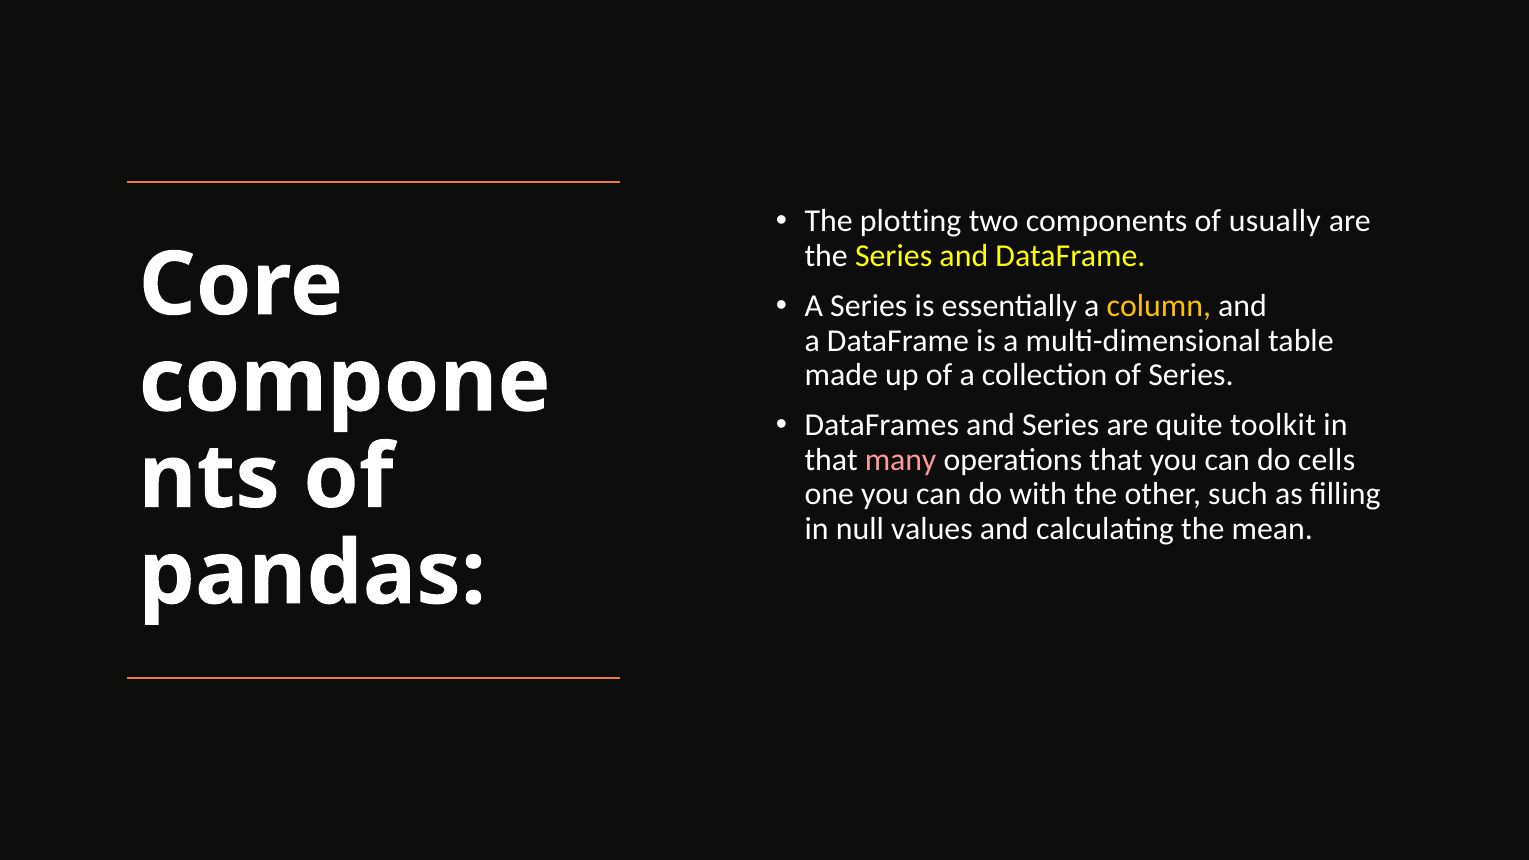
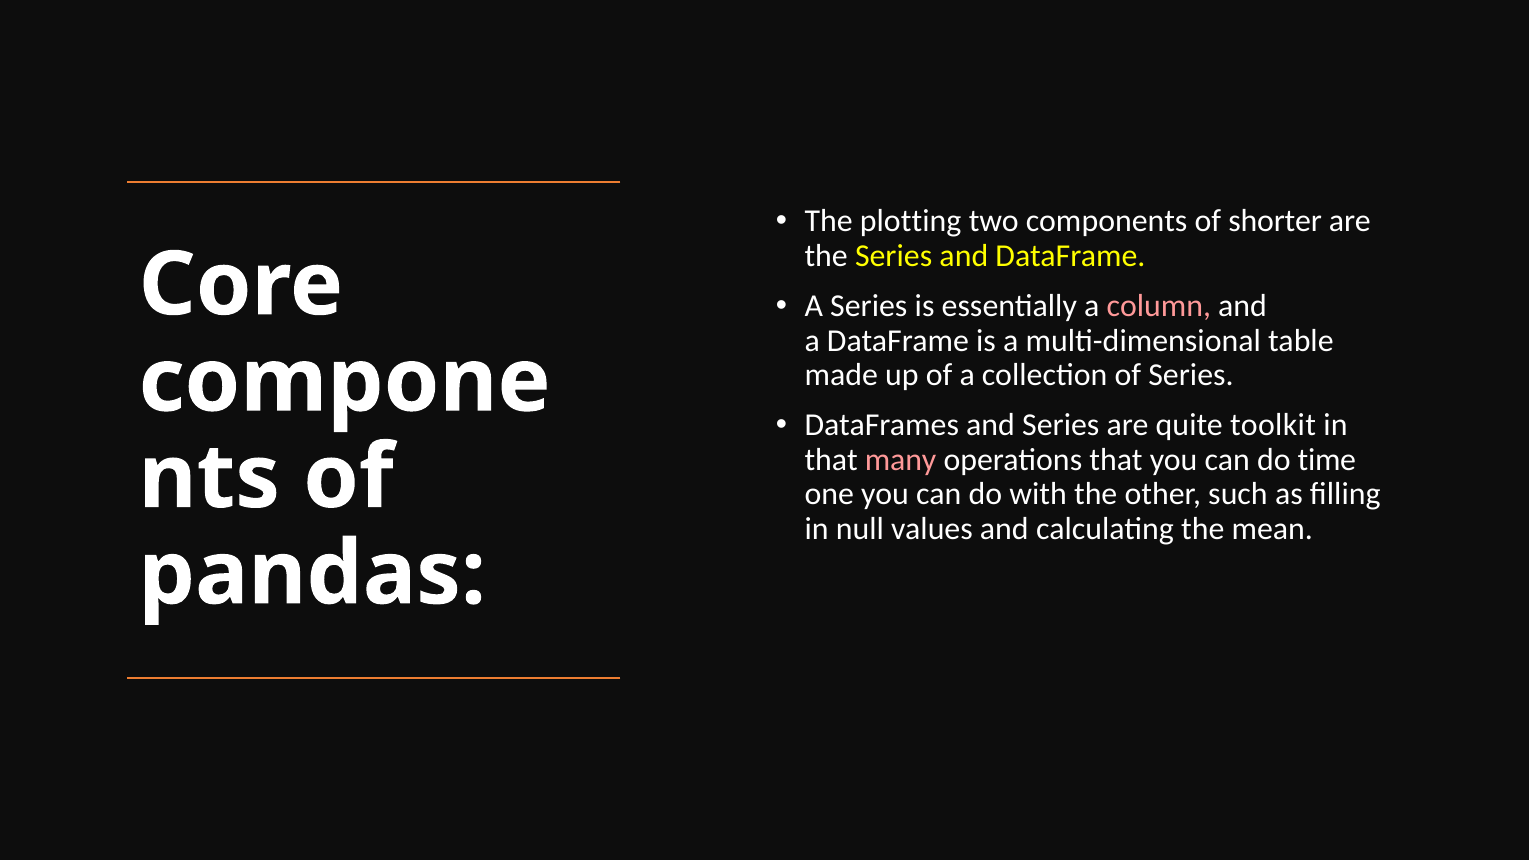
usually: usually -> shorter
column colour: yellow -> pink
cells: cells -> time
